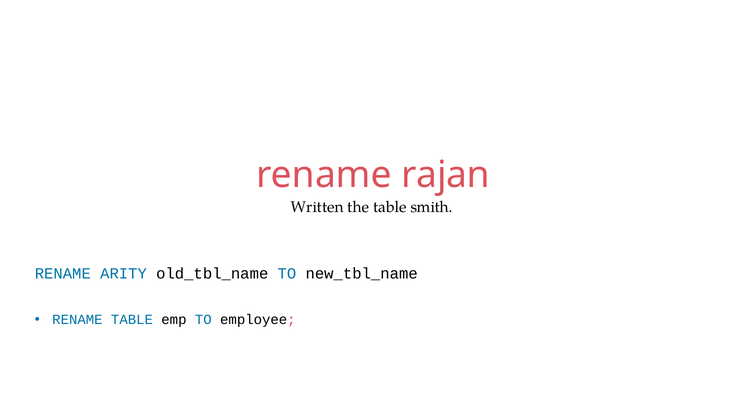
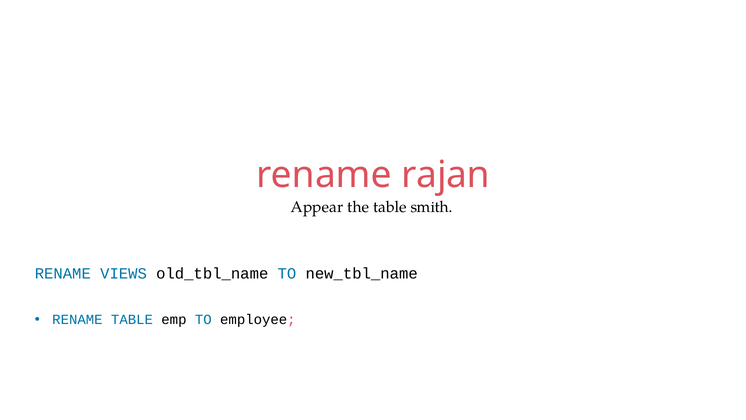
Written: Written -> Appear
ARITY: ARITY -> VIEWS
